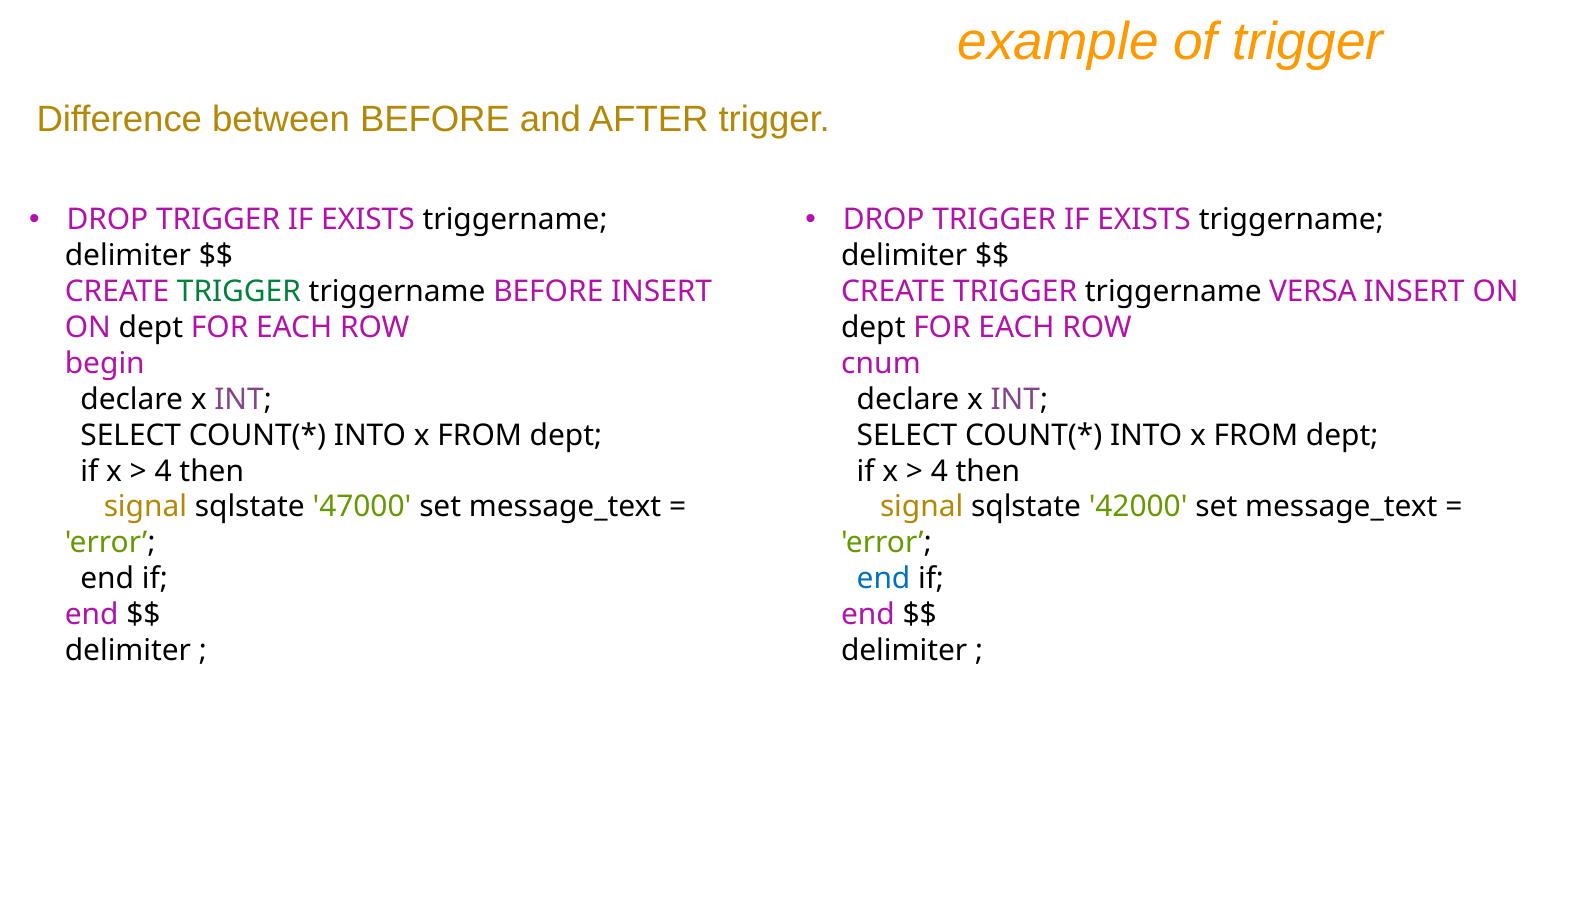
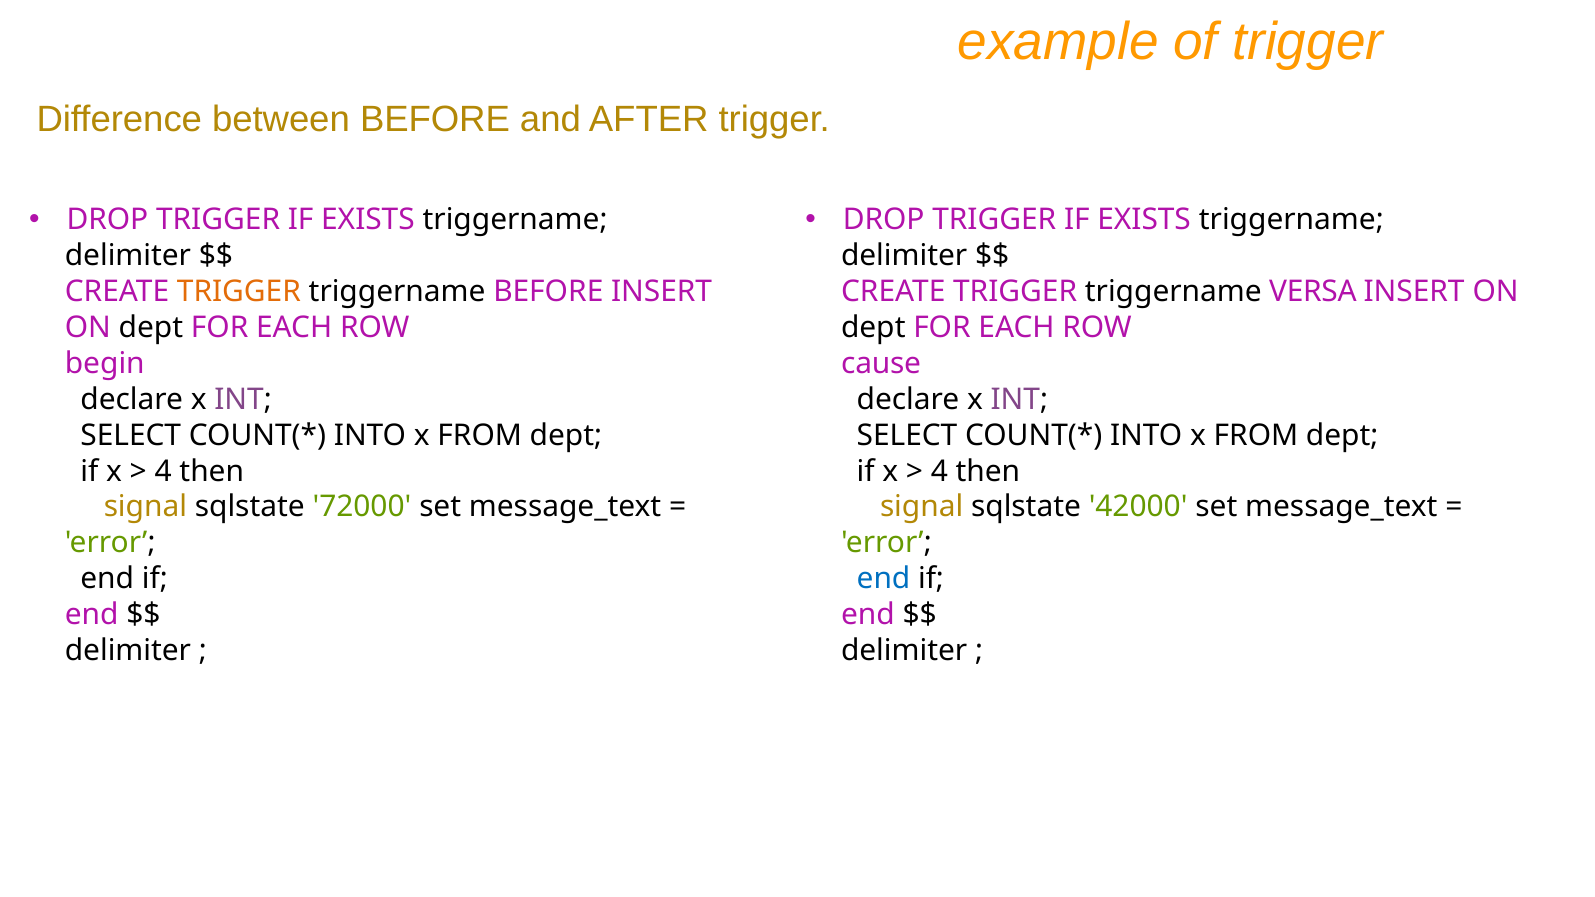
TRIGGER at (239, 292) colour: green -> orange
cnum: cnum -> cause
47000: 47000 -> 72000
